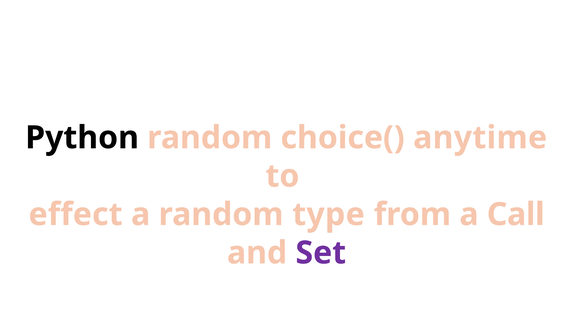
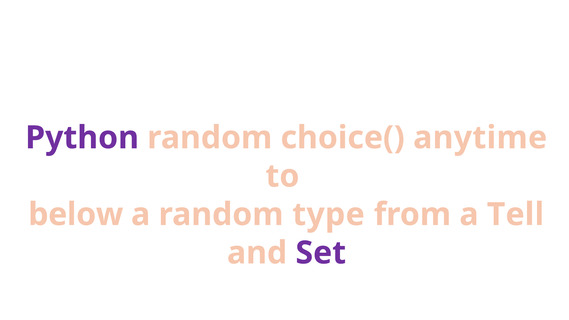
Python colour: black -> purple
effect: effect -> below
Call: Call -> Tell
